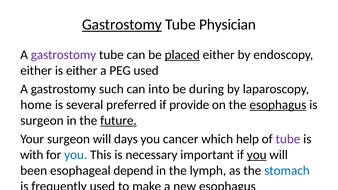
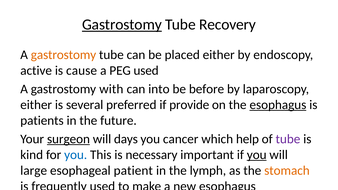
Physician: Physician -> Recovery
gastrostomy at (63, 55) colour: purple -> orange
placed underline: present -> none
either at (36, 71): either -> active
is either: either -> cause
such: such -> with
during: during -> before
home at (36, 105): home -> either
surgeon at (42, 121): surgeon -> patients
future underline: present -> none
surgeon at (68, 139) underline: none -> present
with: with -> kind
been: been -> large
depend: depend -> patient
stomach colour: blue -> orange
